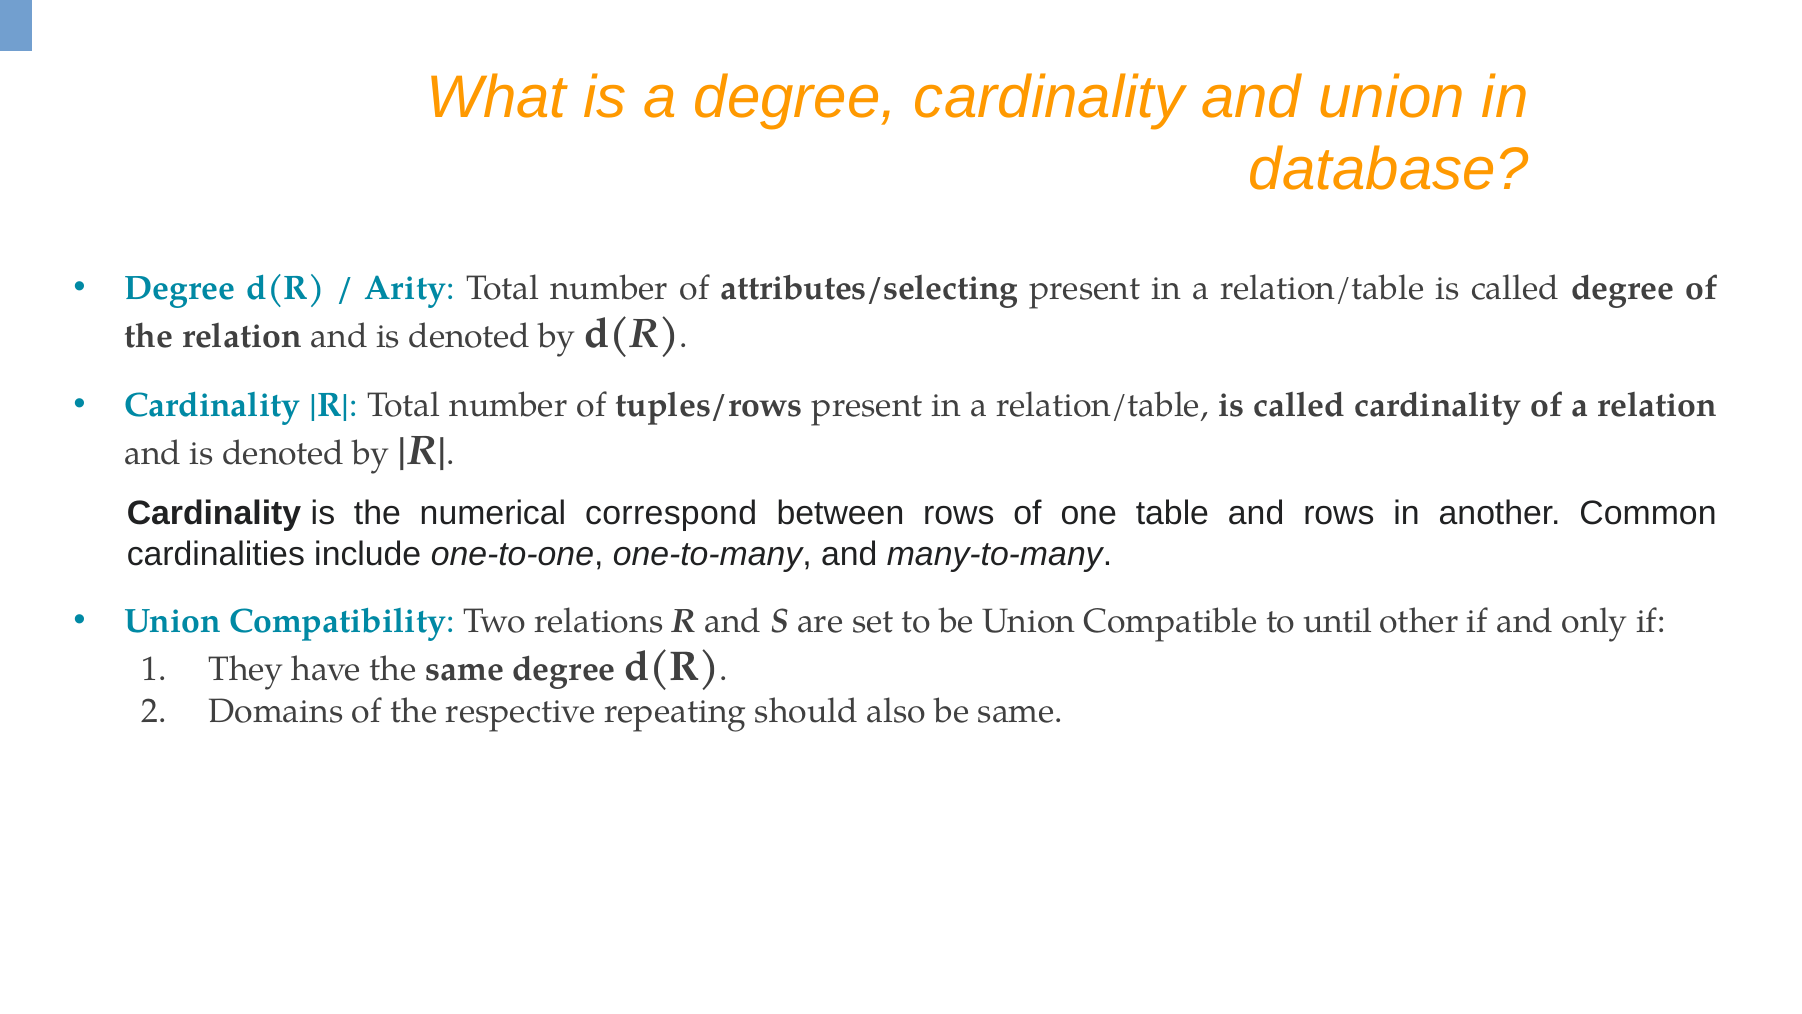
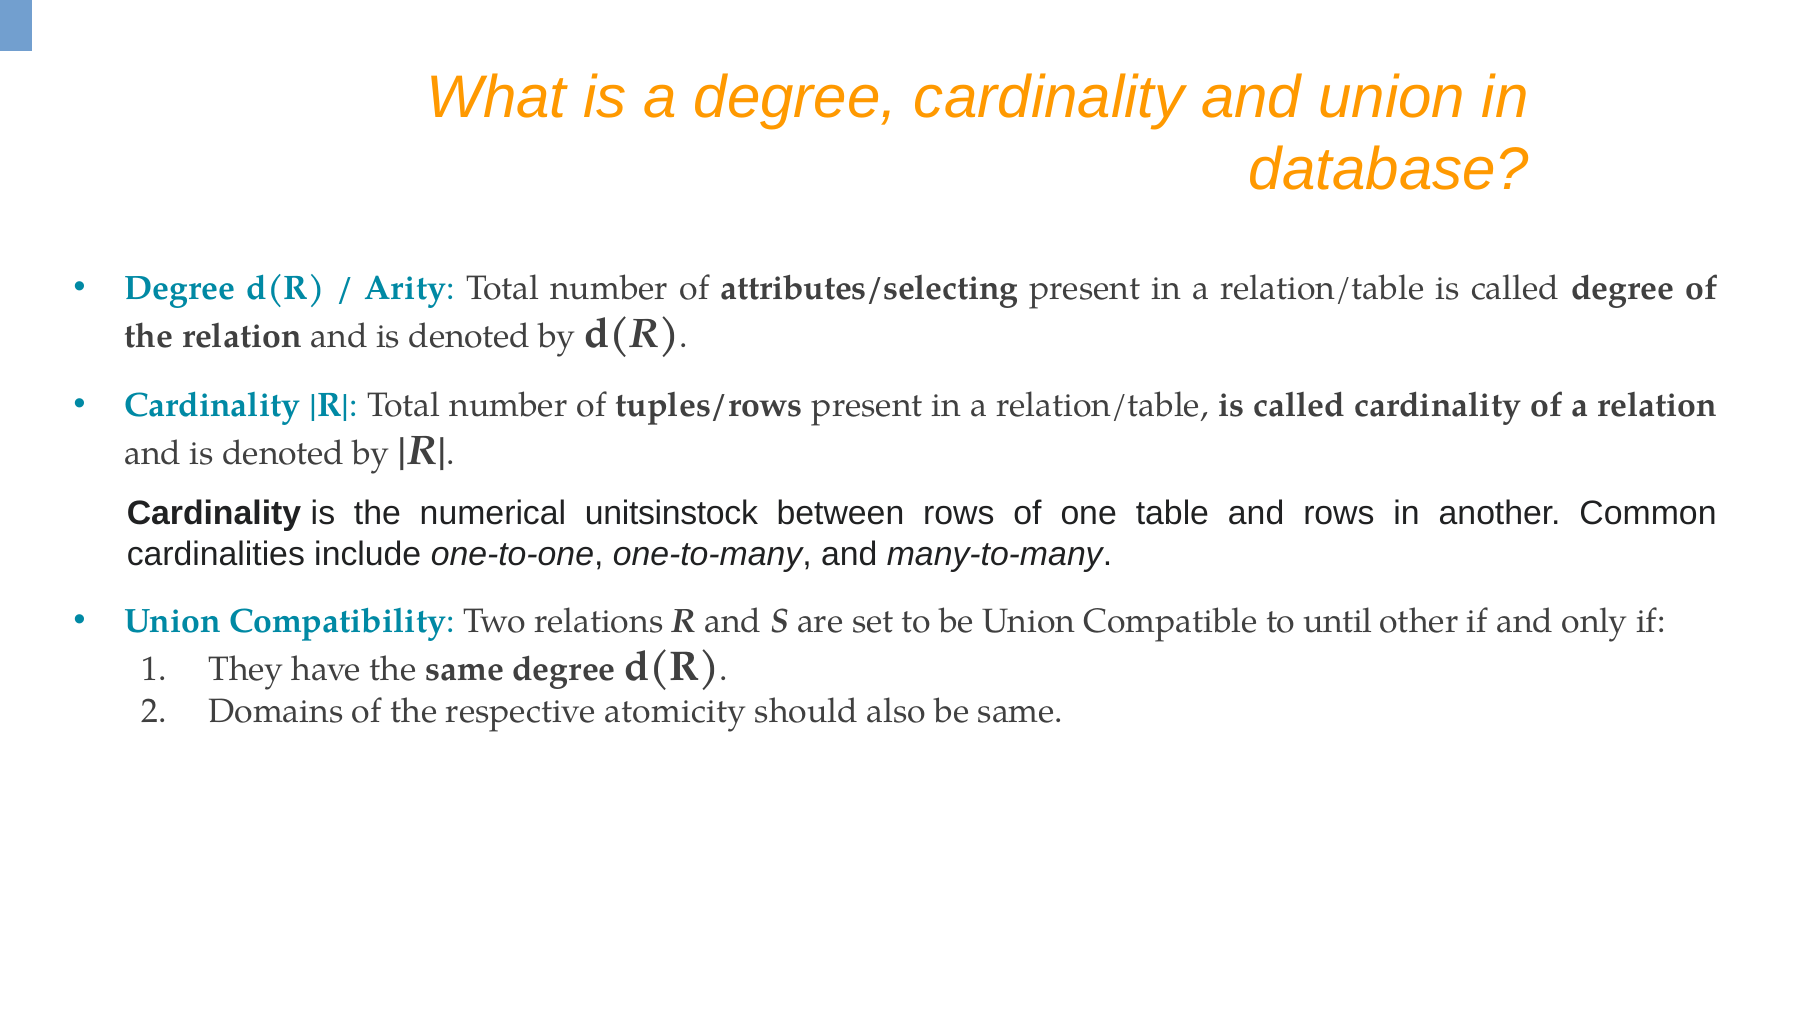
correspond: correspond -> unitsinstock
repeating: repeating -> atomicity
